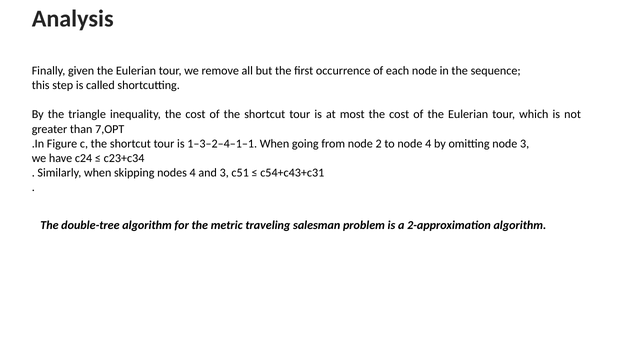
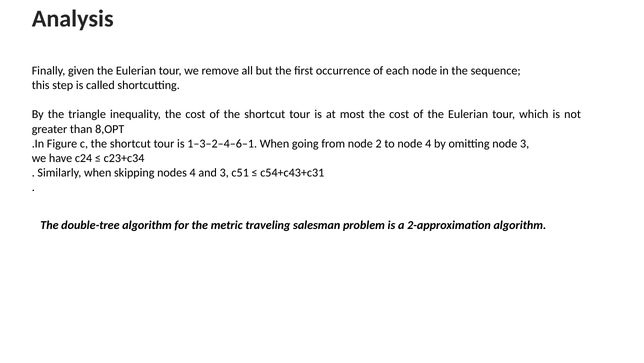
7,OPT: 7,OPT -> 8,OPT
1–3–2–4–1–1: 1–3–2–4–1–1 -> 1–3–2–4–6–1
